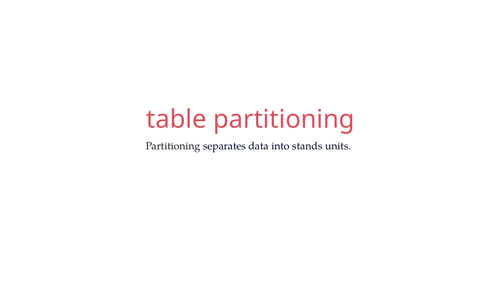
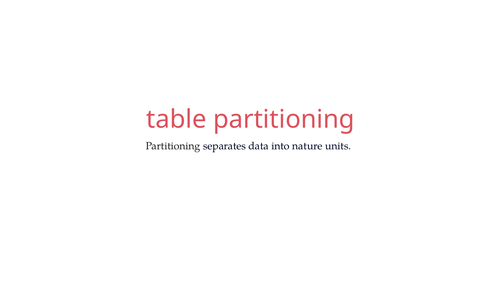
stands: stands -> nature
